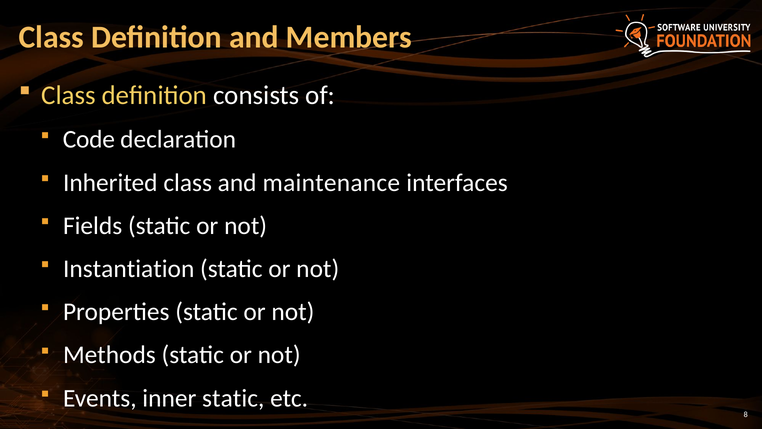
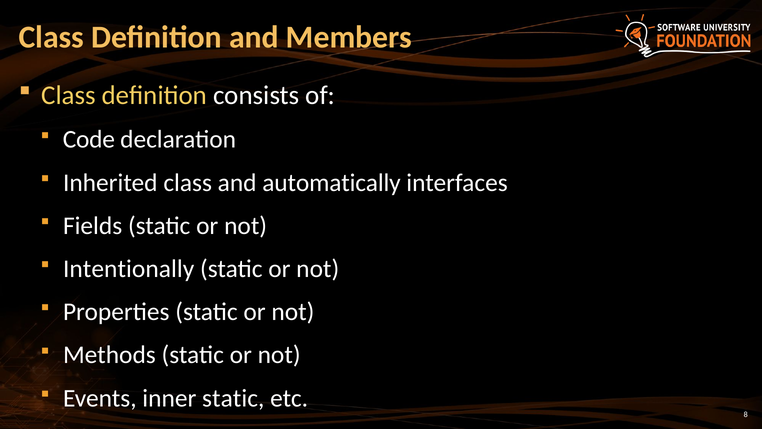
maintenance: maintenance -> automatically
Instantiation: Instantiation -> Intentionally
